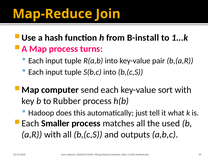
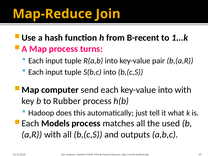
B-install: B-install -> B-recent
key-value sort: sort -> into
Smaller: Smaller -> Models
